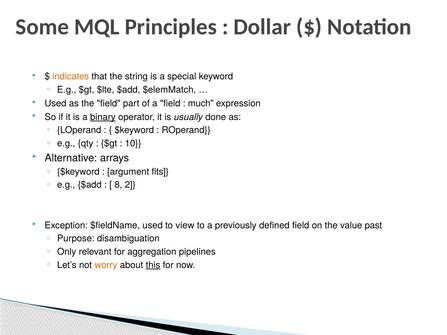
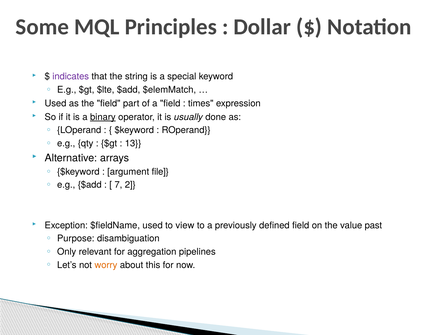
indicates colour: orange -> purple
much: much -> times
10: 10 -> 13
fits: fits -> file
8: 8 -> 7
this underline: present -> none
